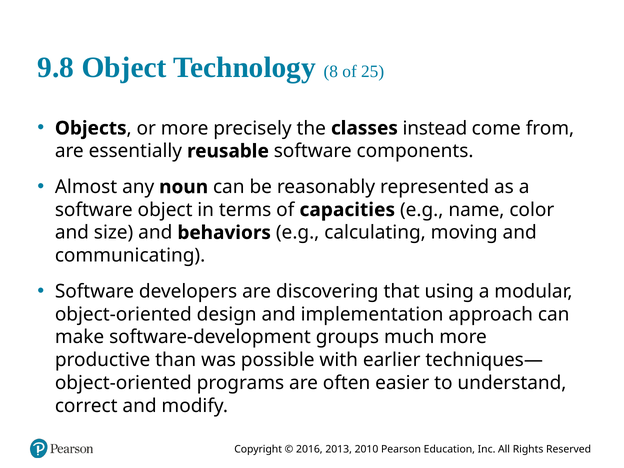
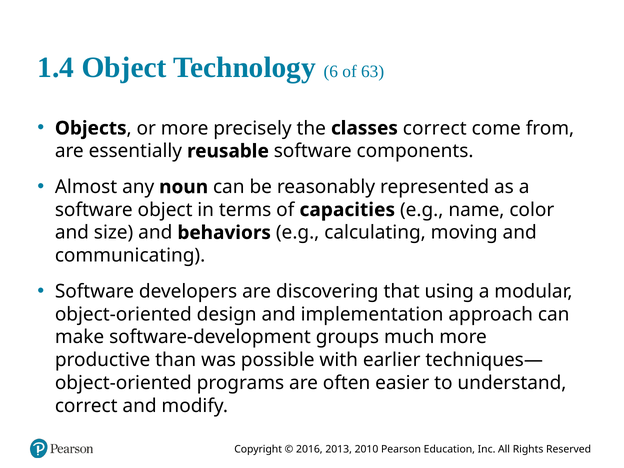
9.8: 9.8 -> 1.4
8: 8 -> 6
25: 25 -> 63
classes instead: instead -> correct
